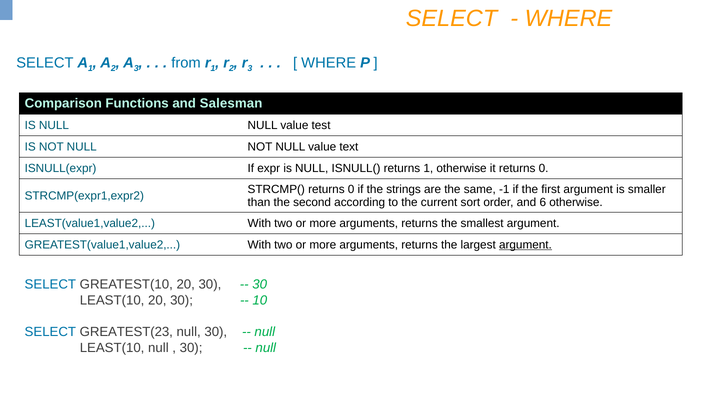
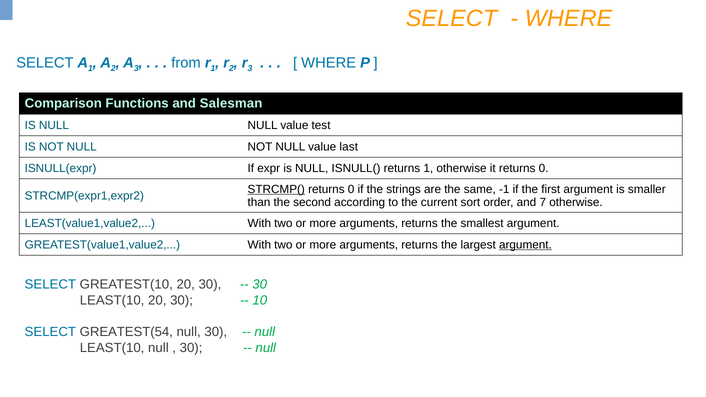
text: text -> last
STRCMP( underline: none -> present
6: 6 -> 7
GREATEST(23: GREATEST(23 -> GREATEST(54
